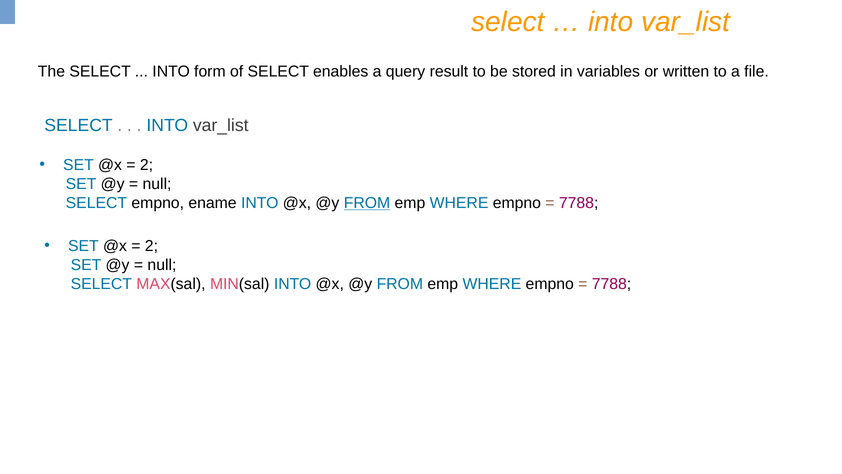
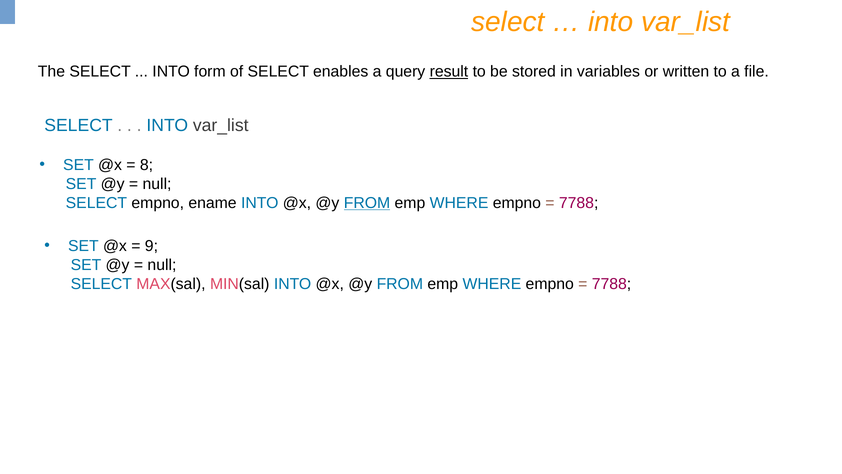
result underline: none -> present
2 at (146, 165): 2 -> 8
2 at (151, 246): 2 -> 9
